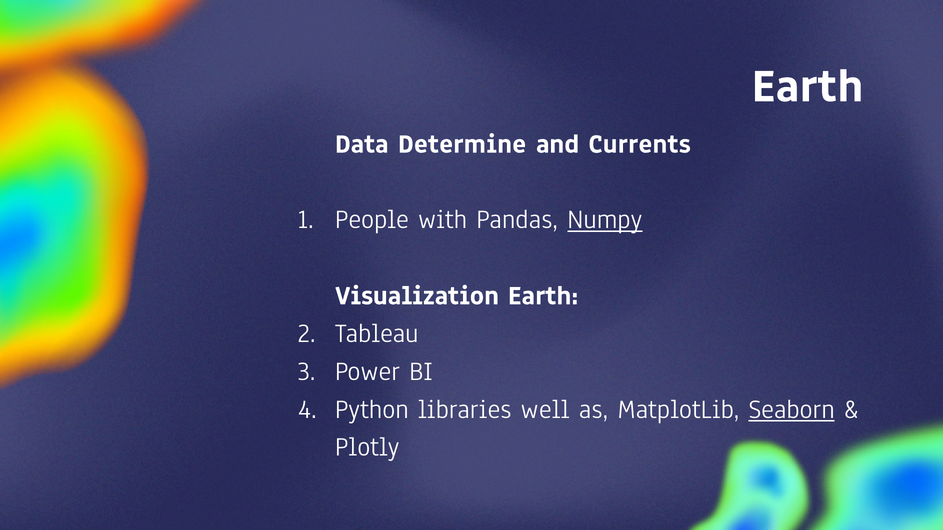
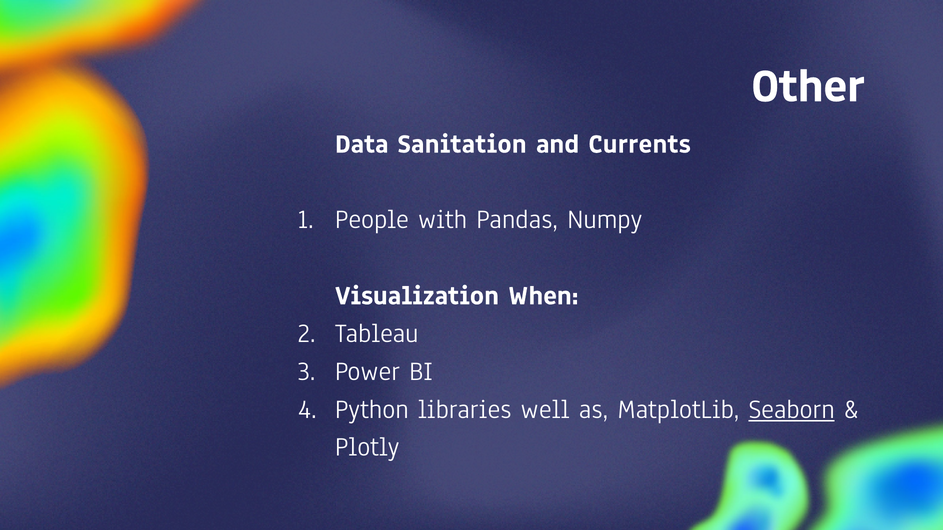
Earth at (808, 85): Earth -> Other
Determine: Determine -> Sanitation
Numpy underline: present -> none
Visualization Earth: Earth -> When
